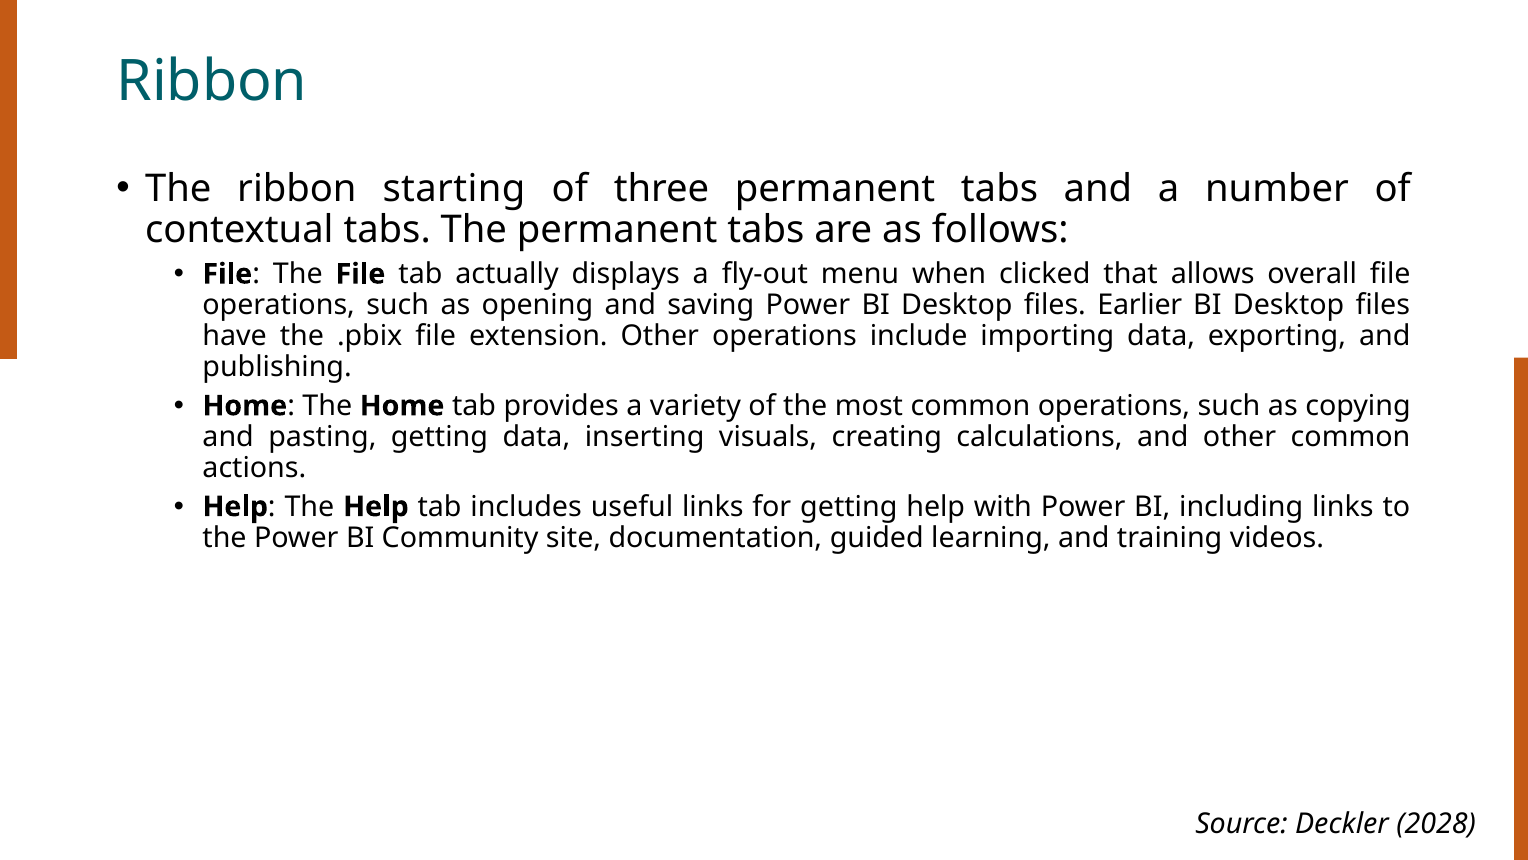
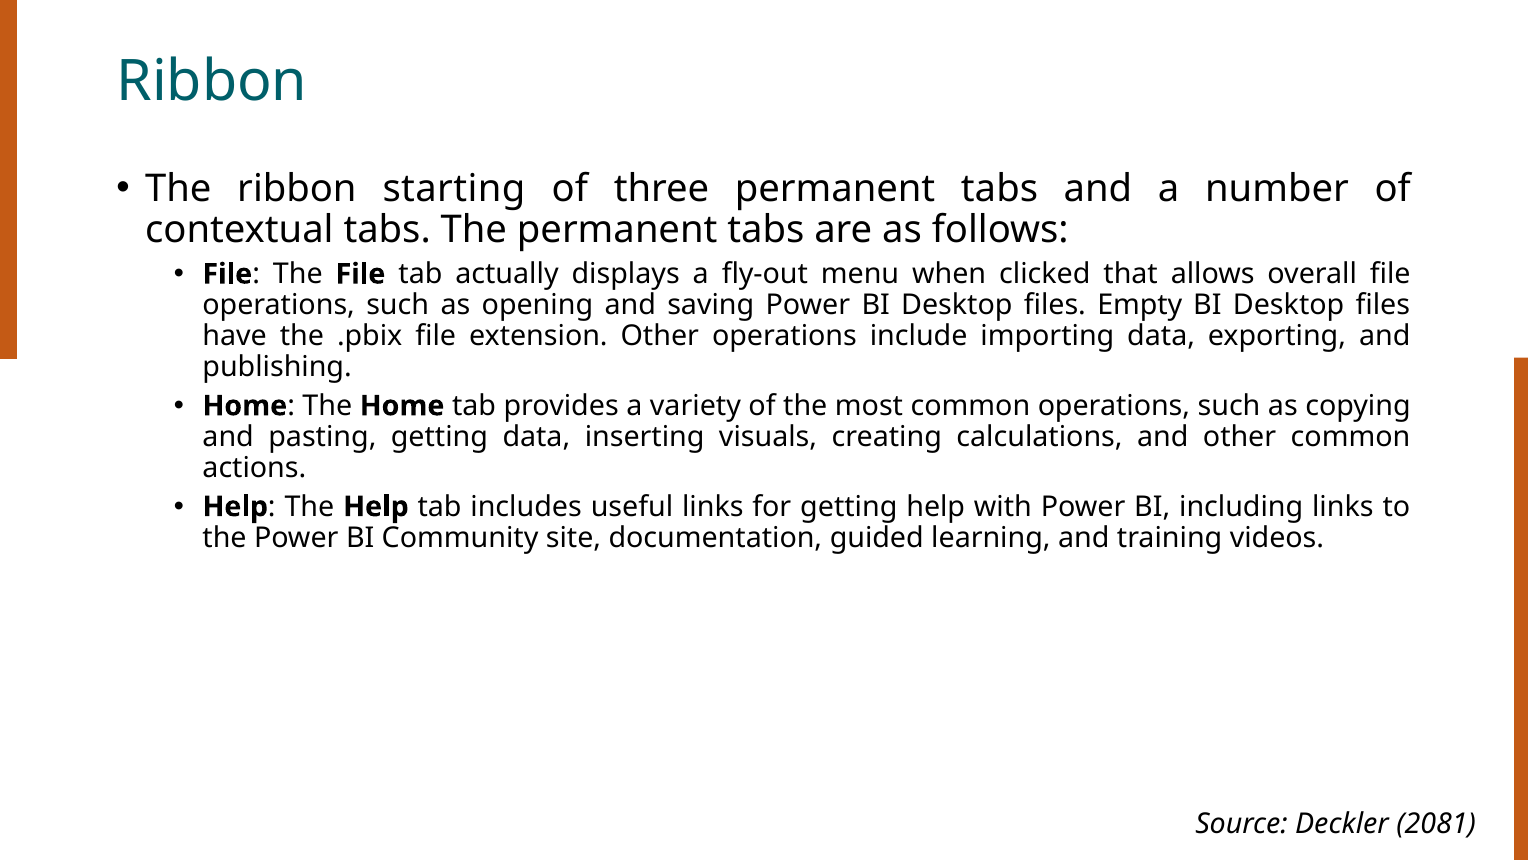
Earlier: Earlier -> Empty
2028: 2028 -> 2081
